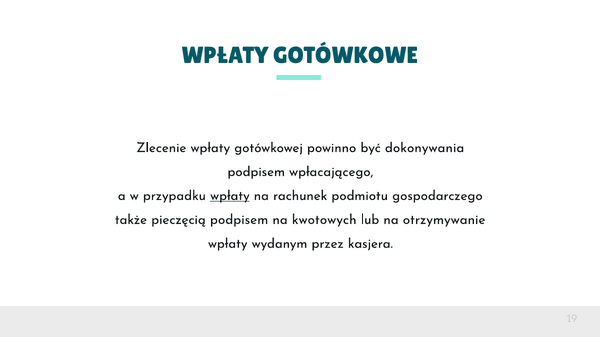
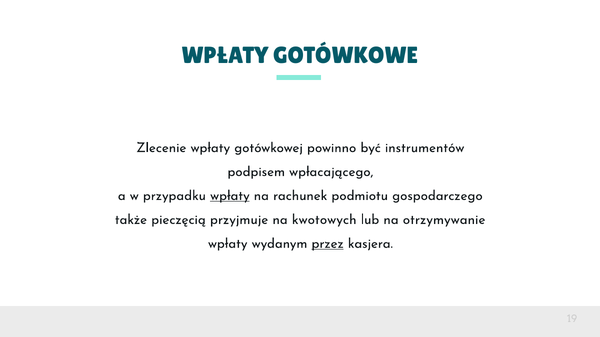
dokonywania: dokonywania -> instrumentów
pieczęcią podpisem: podpisem -> przyjmuje
przez underline: none -> present
